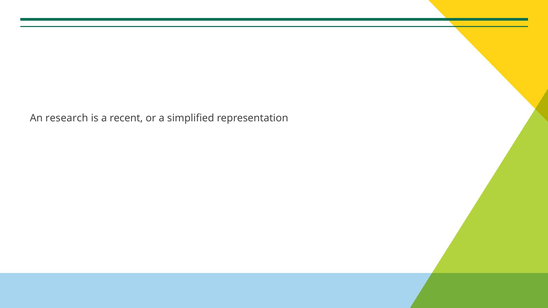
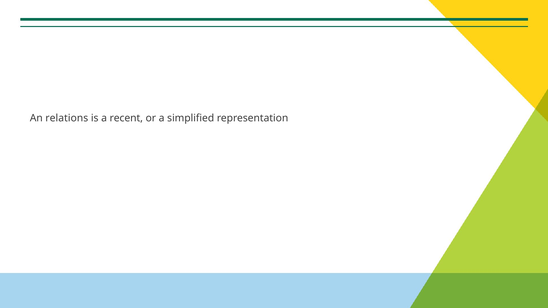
research: research -> relations
